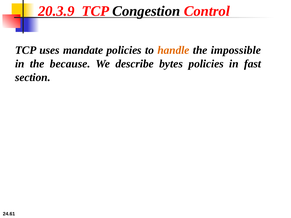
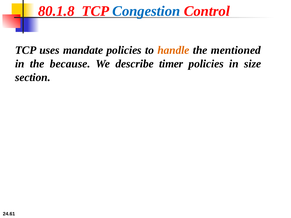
20.3.9: 20.3.9 -> 80.1.8
Congestion colour: black -> blue
impossible: impossible -> mentioned
bytes: bytes -> timer
fast: fast -> size
